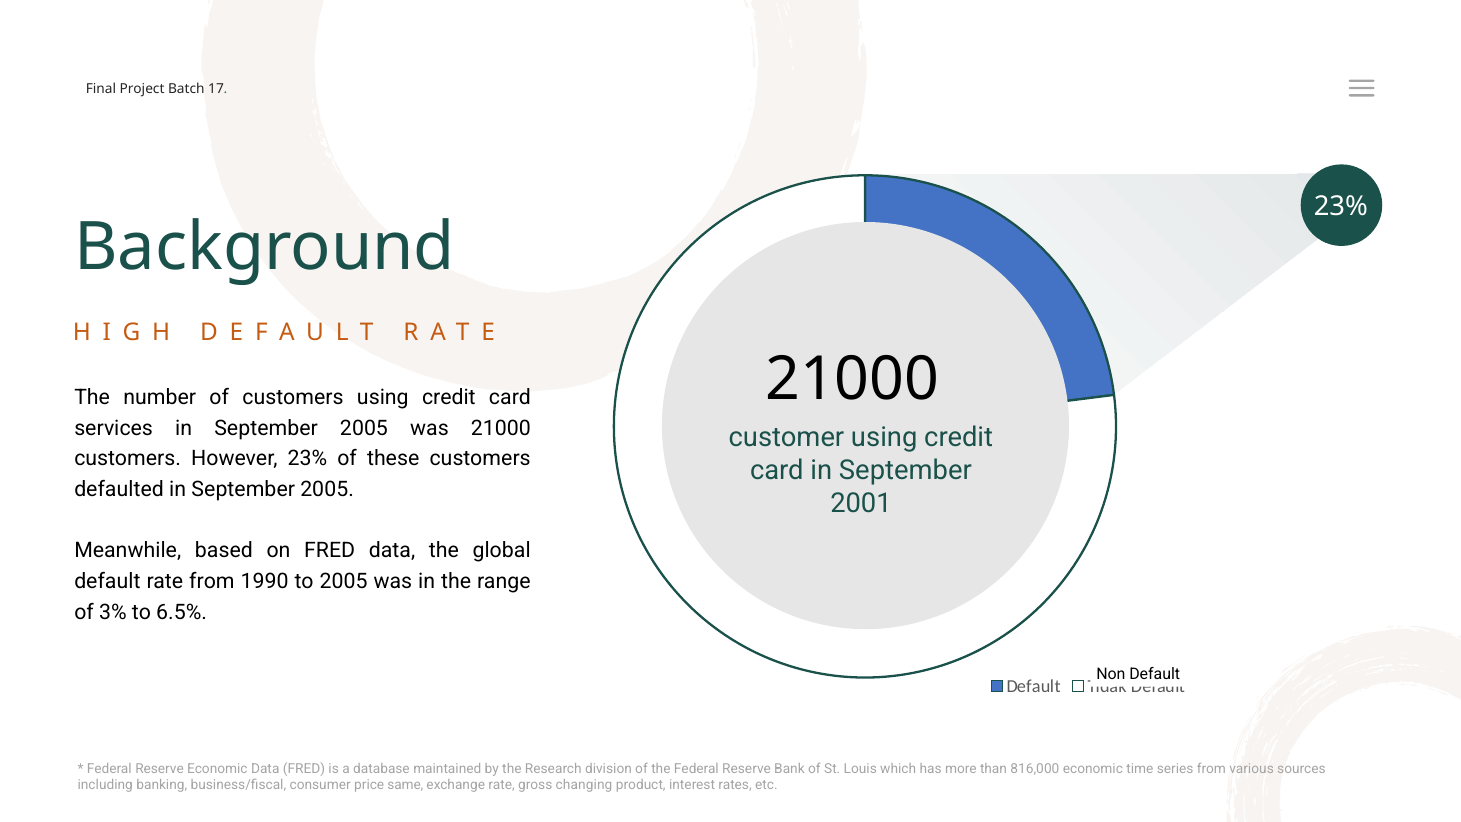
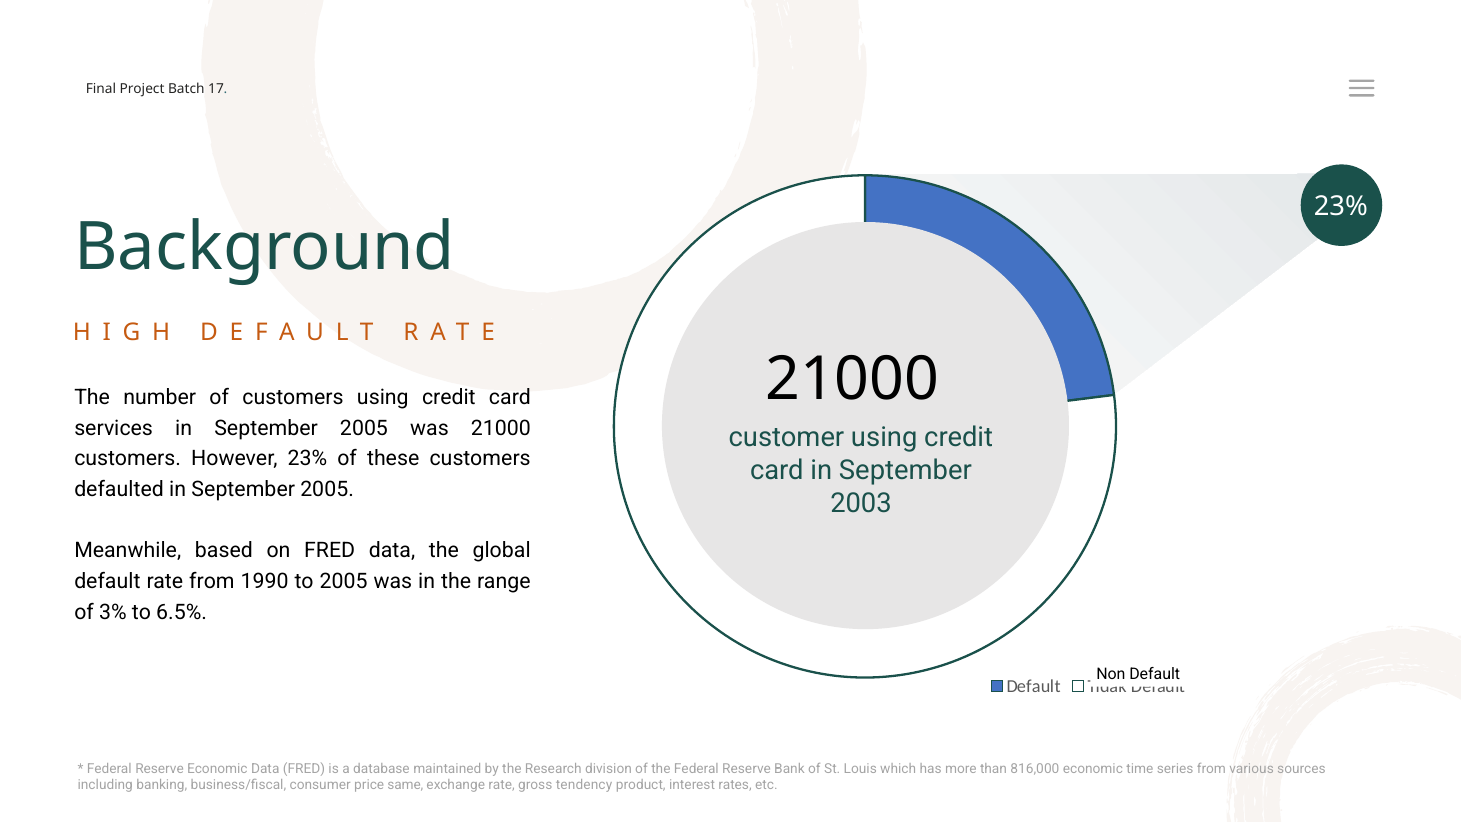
2001: 2001 -> 2003
changing: changing -> tendency
